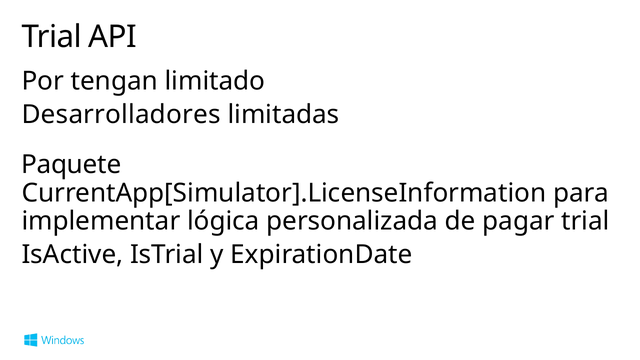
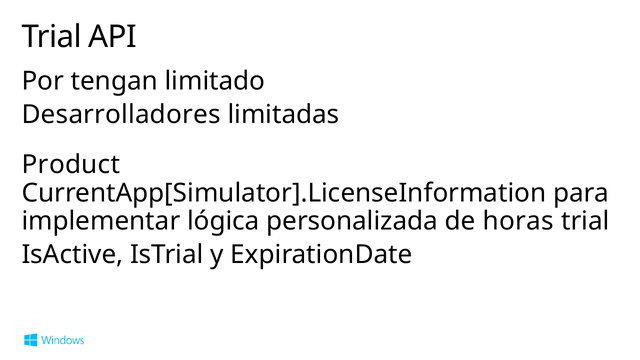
Paquete: Paquete -> Product
pagar: pagar -> horas
